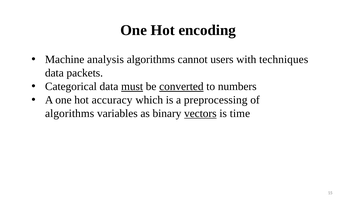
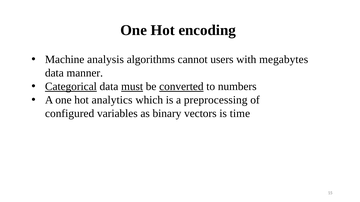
techniques: techniques -> megabytes
packets: packets -> manner
Categorical underline: none -> present
accuracy: accuracy -> analytics
algorithms at (70, 114): algorithms -> configured
vectors underline: present -> none
